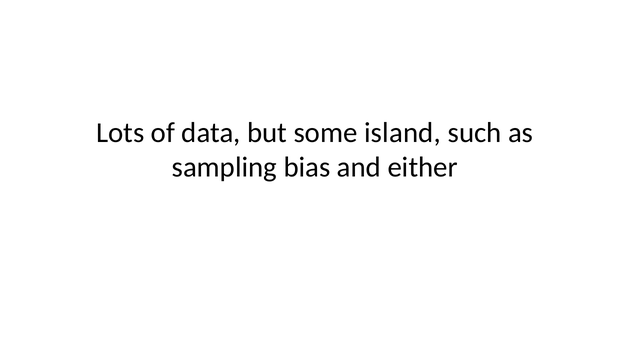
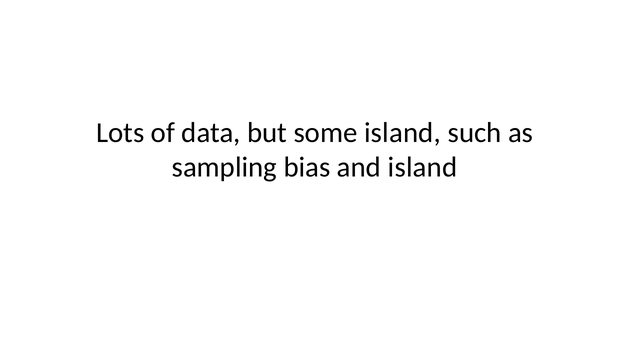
and either: either -> island
